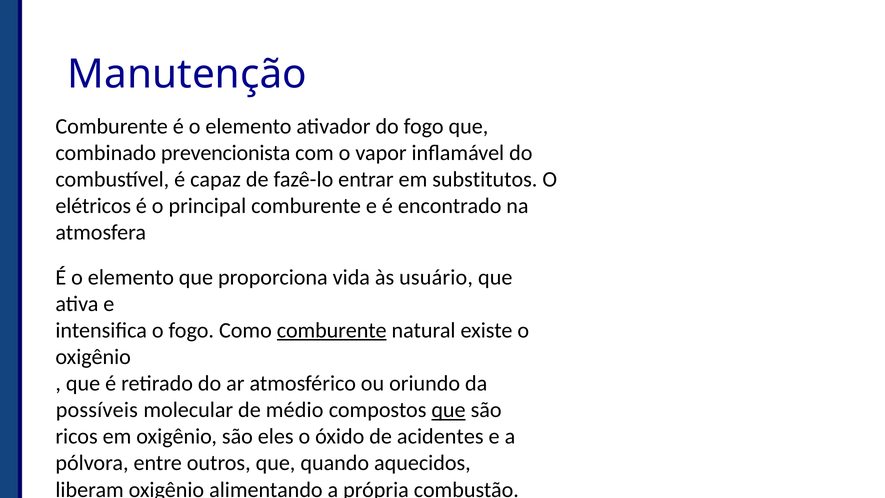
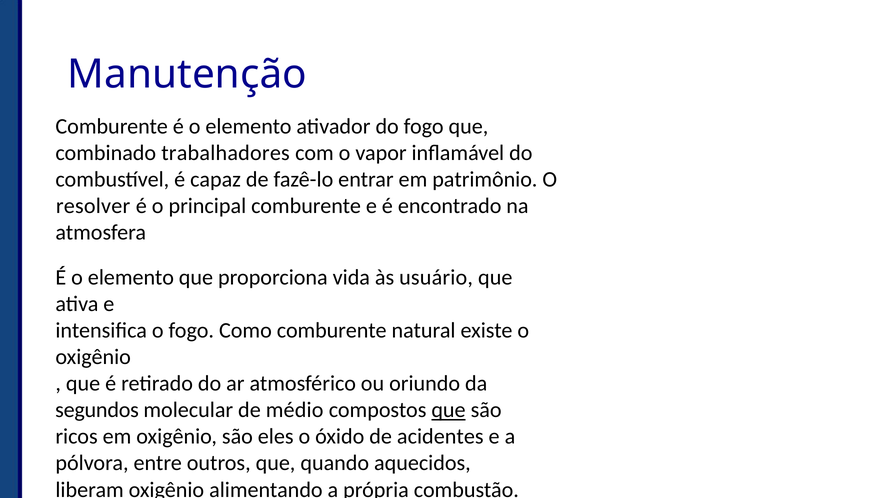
prevencionista: prevencionista -> trabalhadores
substitutos: substitutos -> patrimônio
elétricos: elétricos -> resolver
comburente at (332, 330) underline: present -> none
possíveis: possíveis -> segundos
